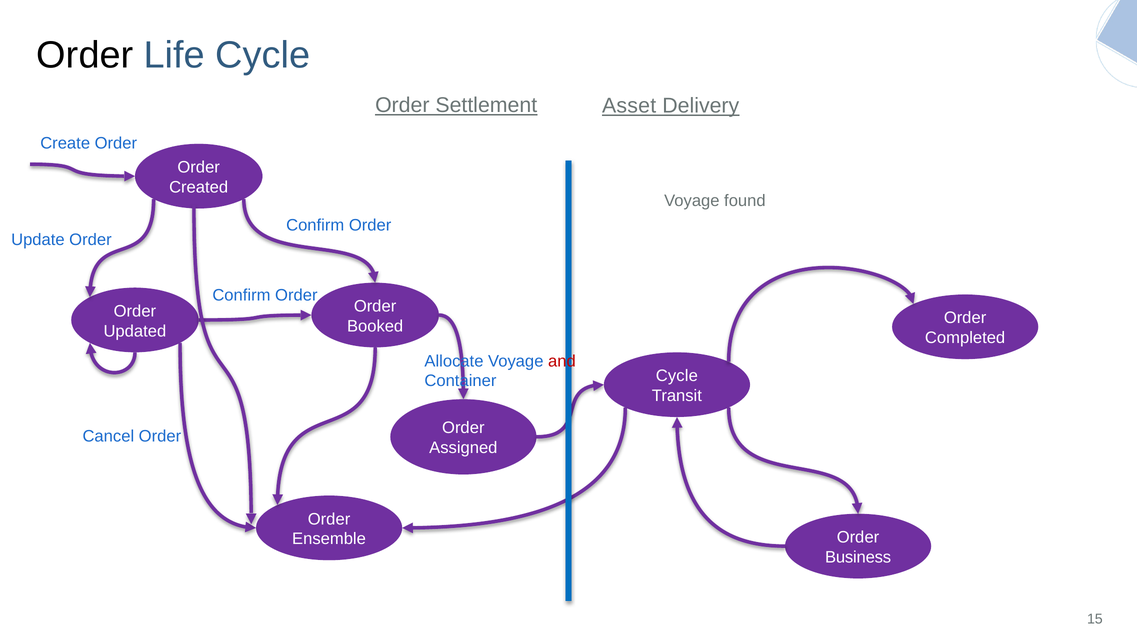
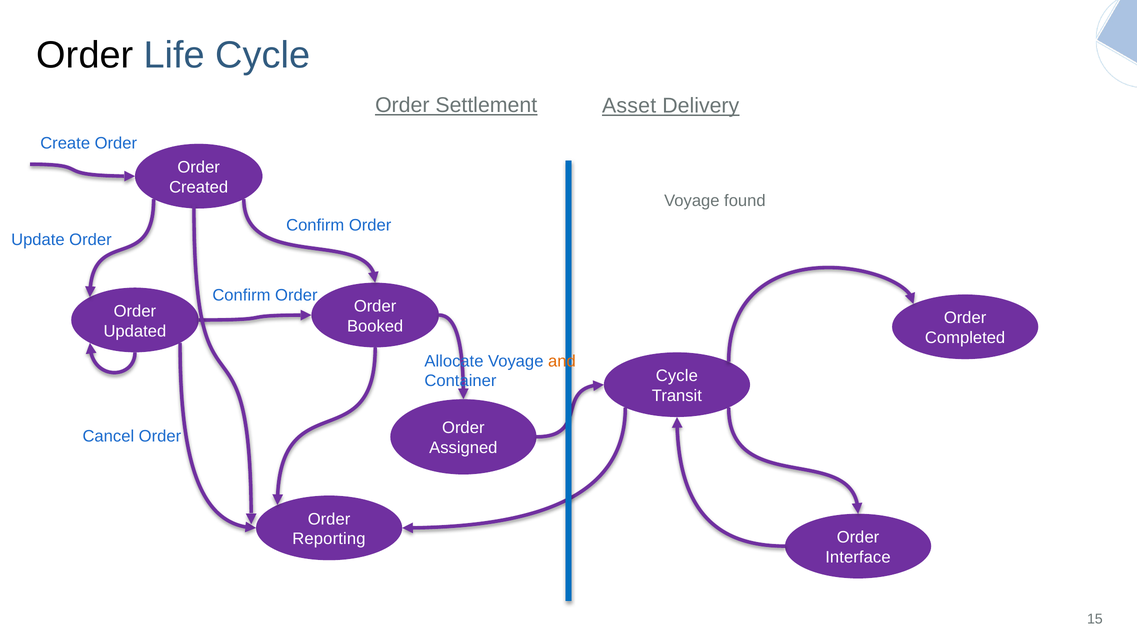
and colour: red -> orange
Ensemble: Ensemble -> Reporting
Business: Business -> Interface
